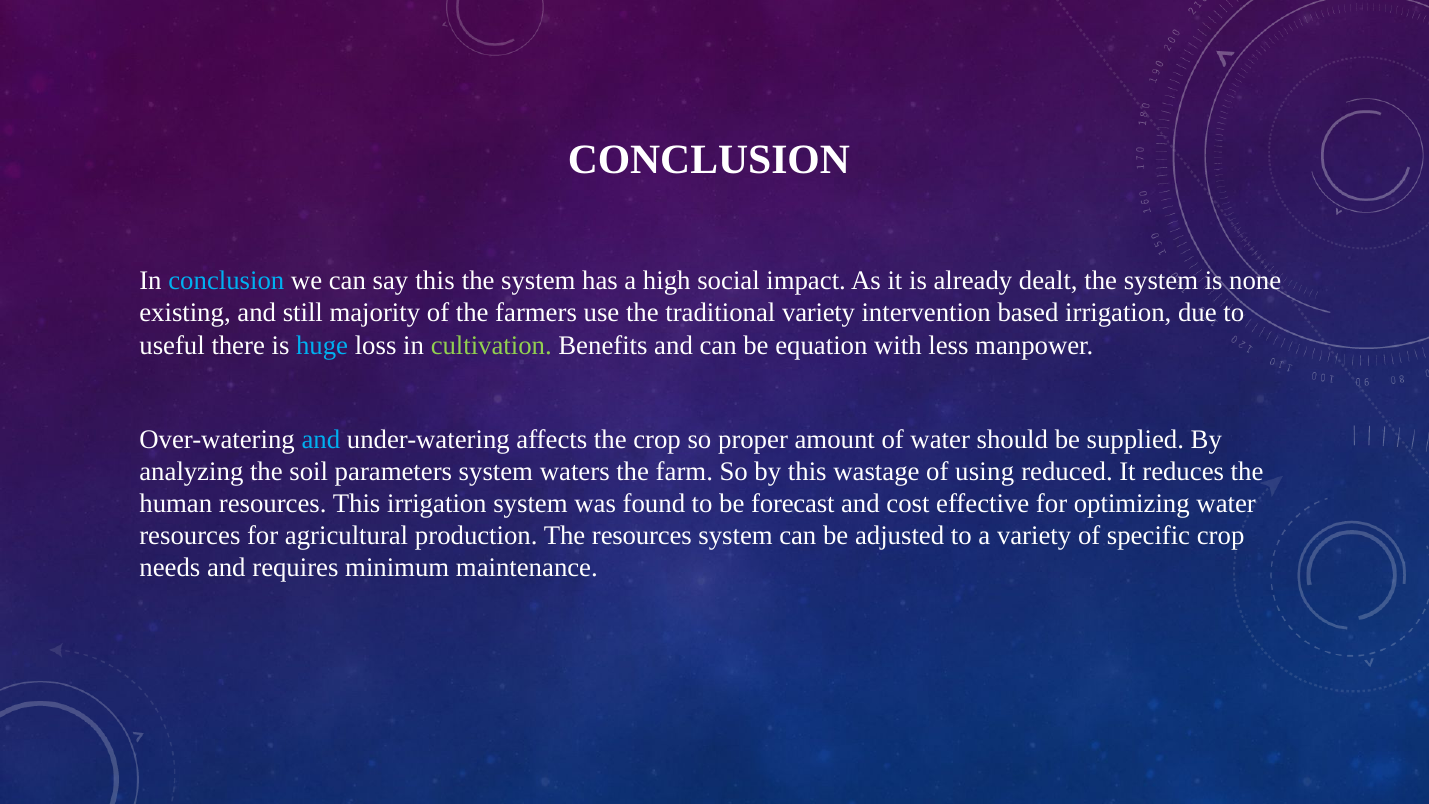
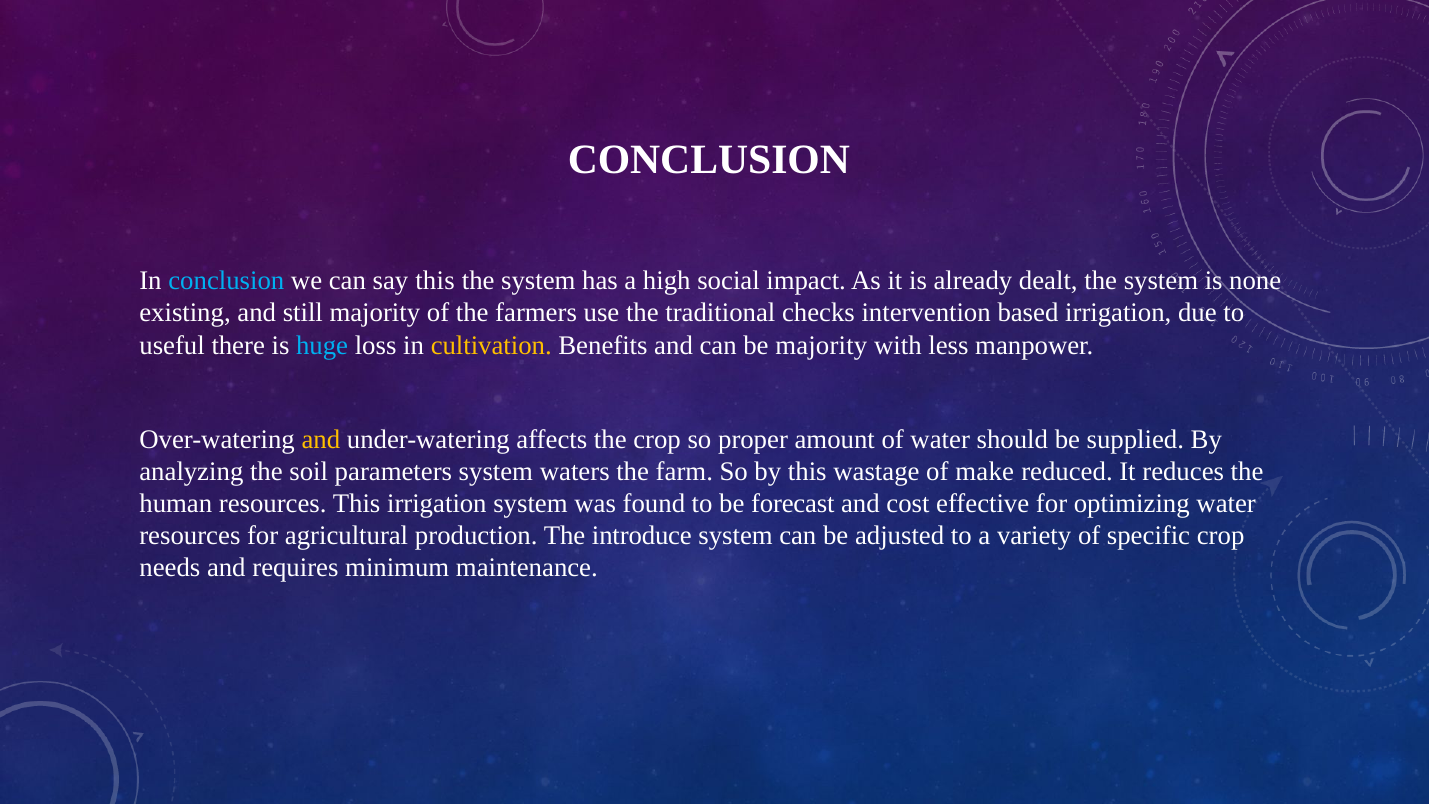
traditional variety: variety -> checks
cultivation colour: light green -> yellow
be equation: equation -> majority
and at (321, 439) colour: light blue -> yellow
using: using -> make
The resources: resources -> introduce
